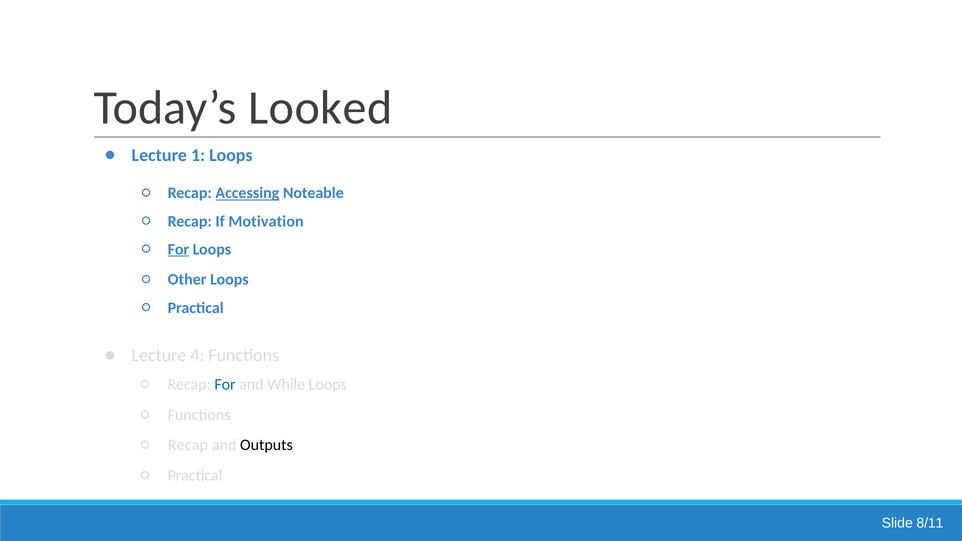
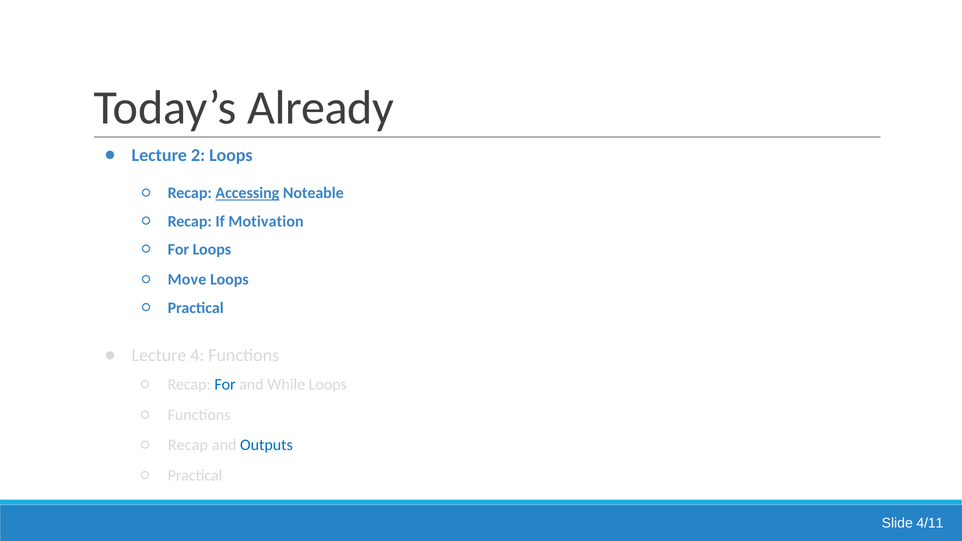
Looked: Looked -> Already
1: 1 -> 2
For at (178, 249) underline: present -> none
Other: Other -> Move
Outputs colour: black -> blue
8/11: 8/11 -> 4/11
